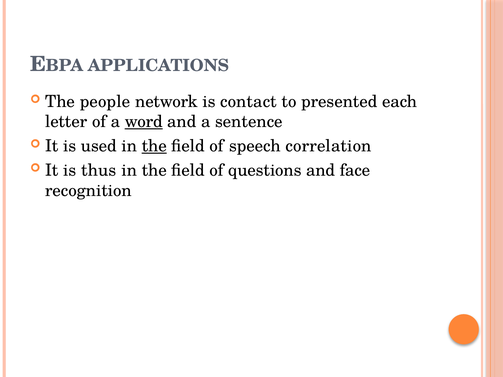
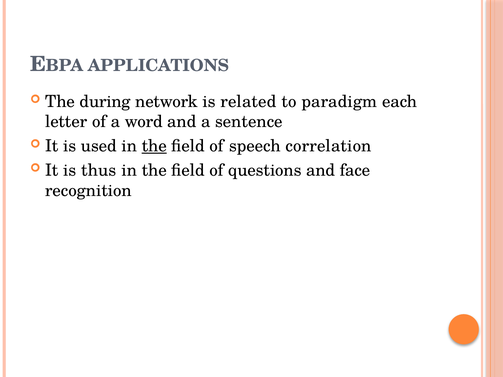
people: people -> during
contact: contact -> related
presented: presented -> paradigm
word underline: present -> none
